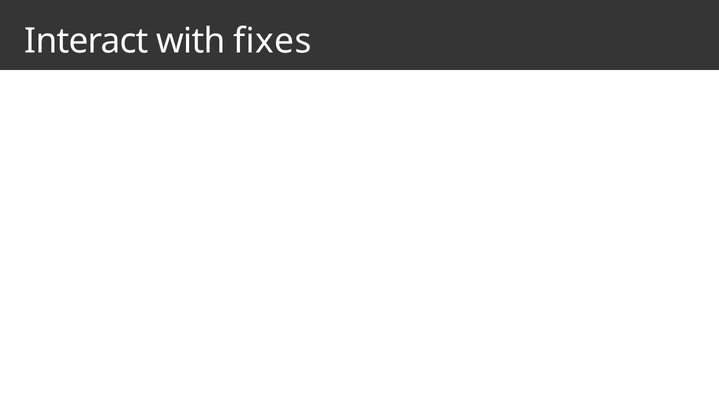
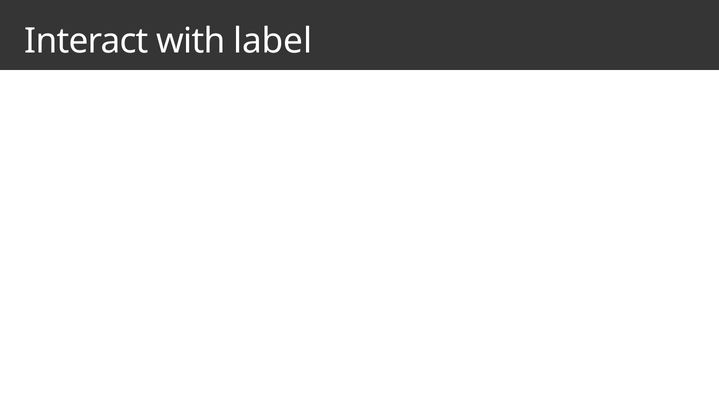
fixes: fixes -> label
